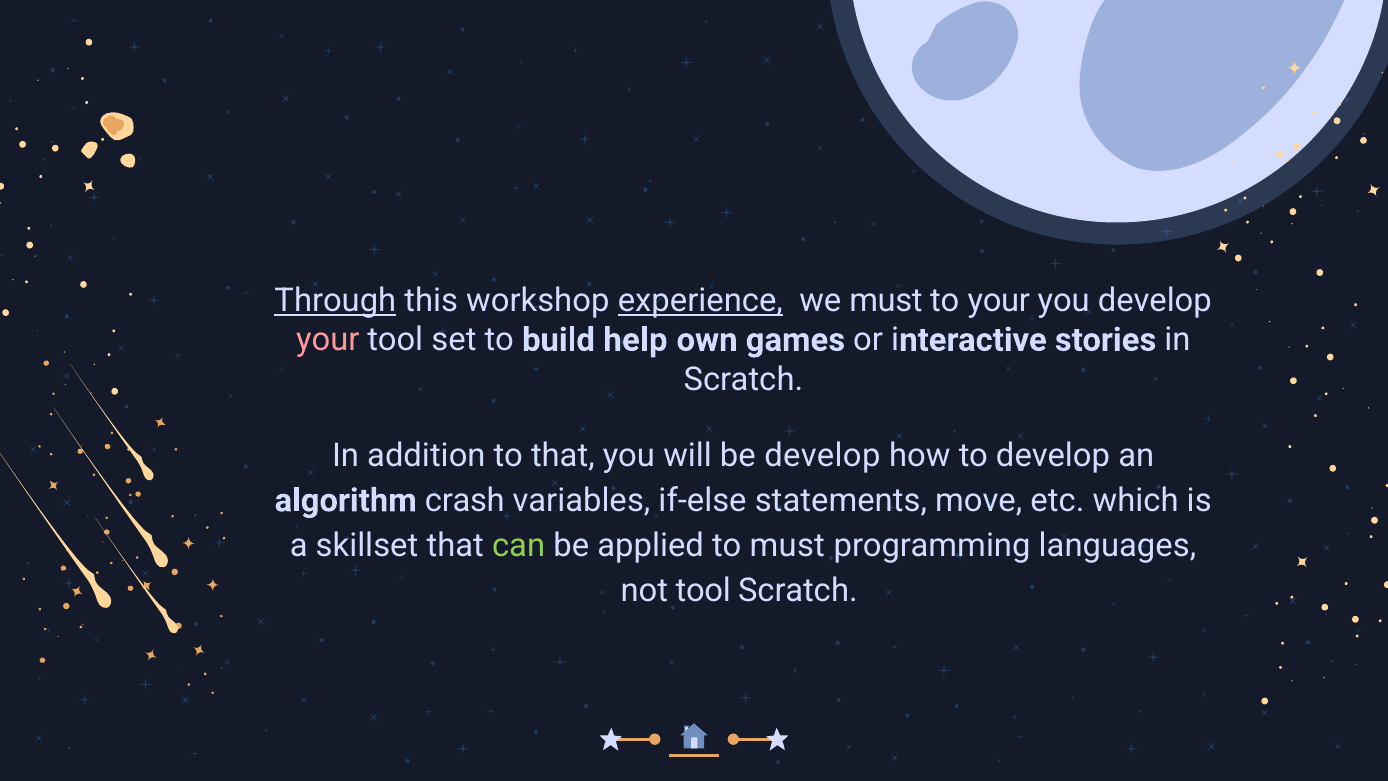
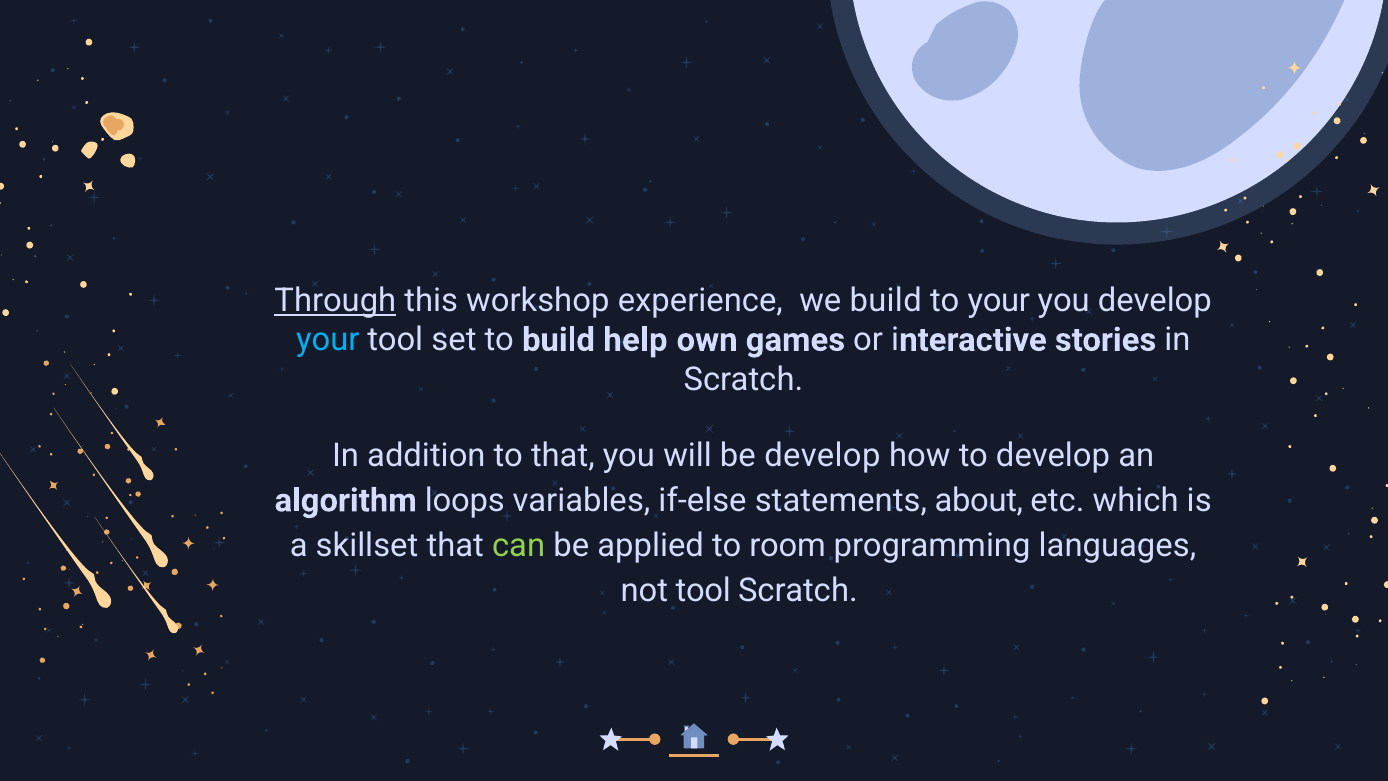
experience underline: present -> none
we must: must -> build
your at (328, 340) colour: pink -> light blue
crash: crash -> loops
move: move -> about
to must: must -> room
